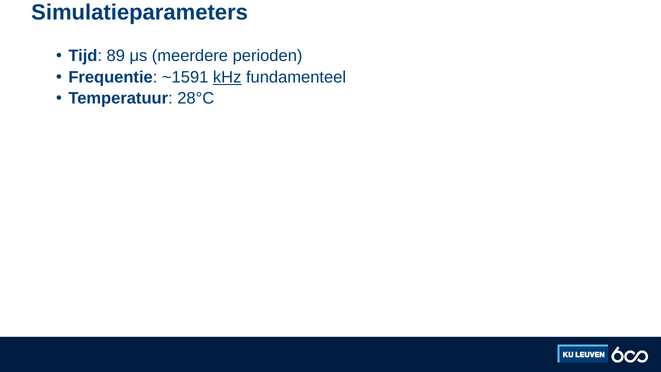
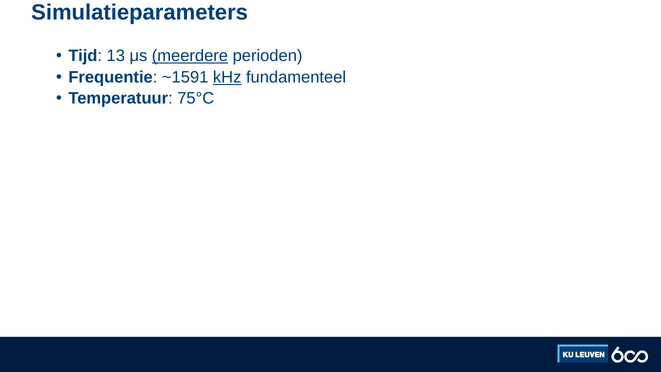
89: 89 -> 13
meerdere underline: none -> present
28°C: 28°C -> 75°C
